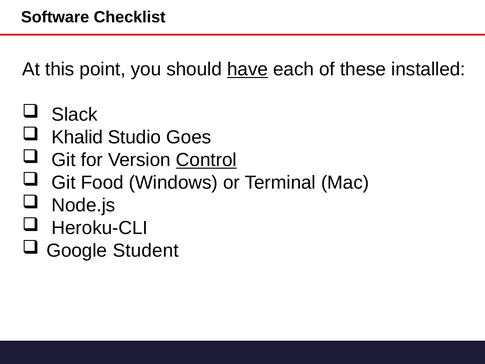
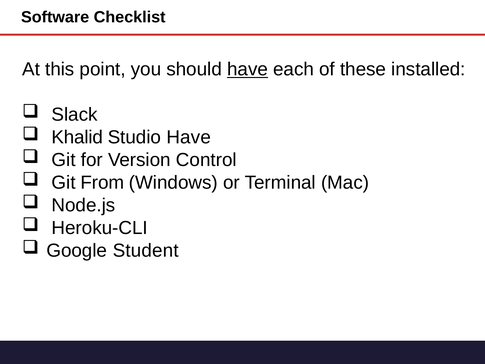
Studio Goes: Goes -> Have
Control underline: present -> none
Food: Food -> From
